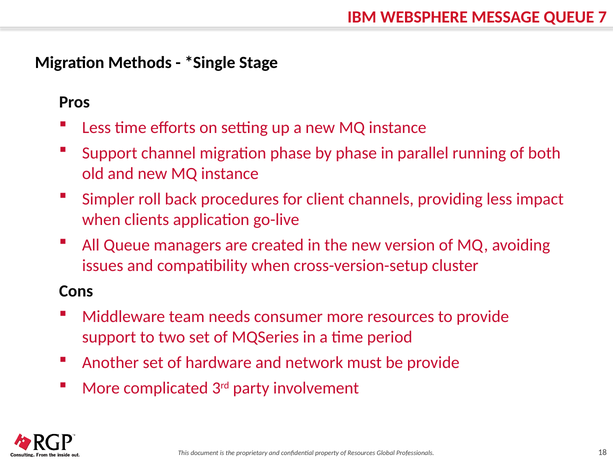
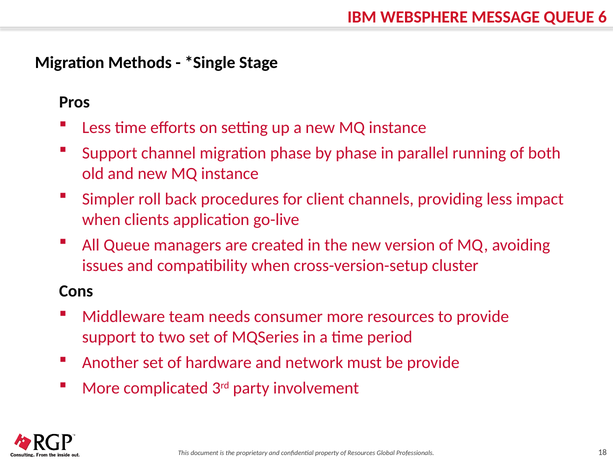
7: 7 -> 6
